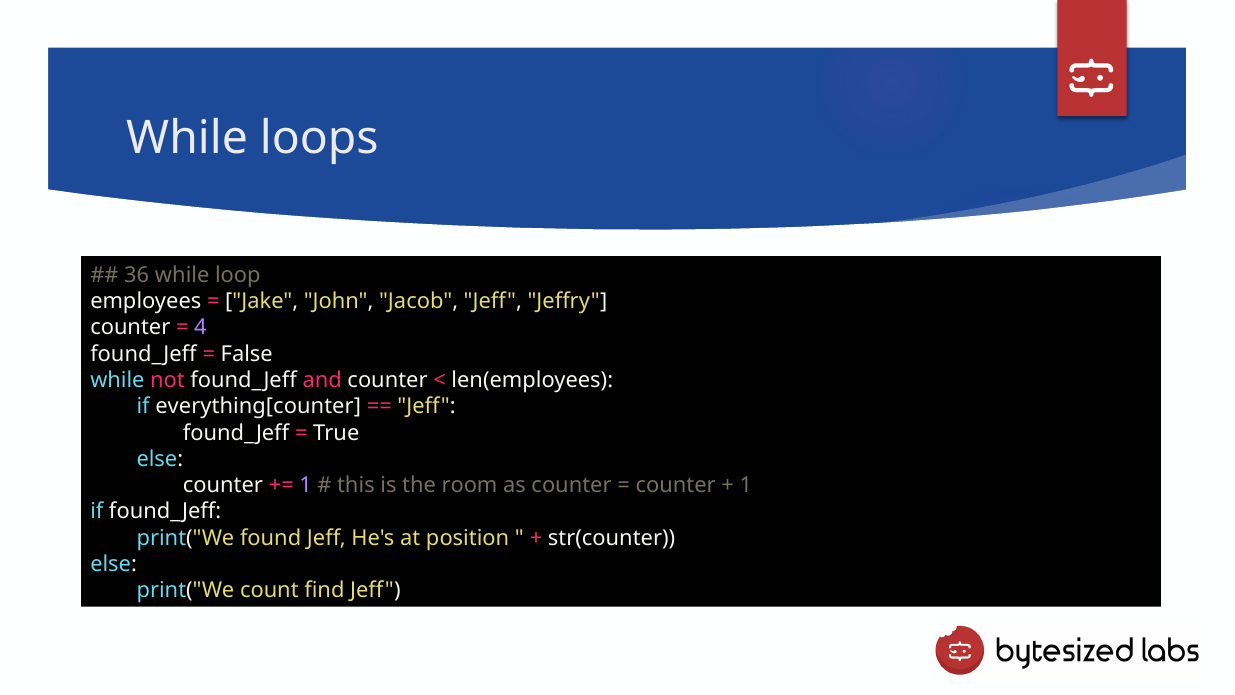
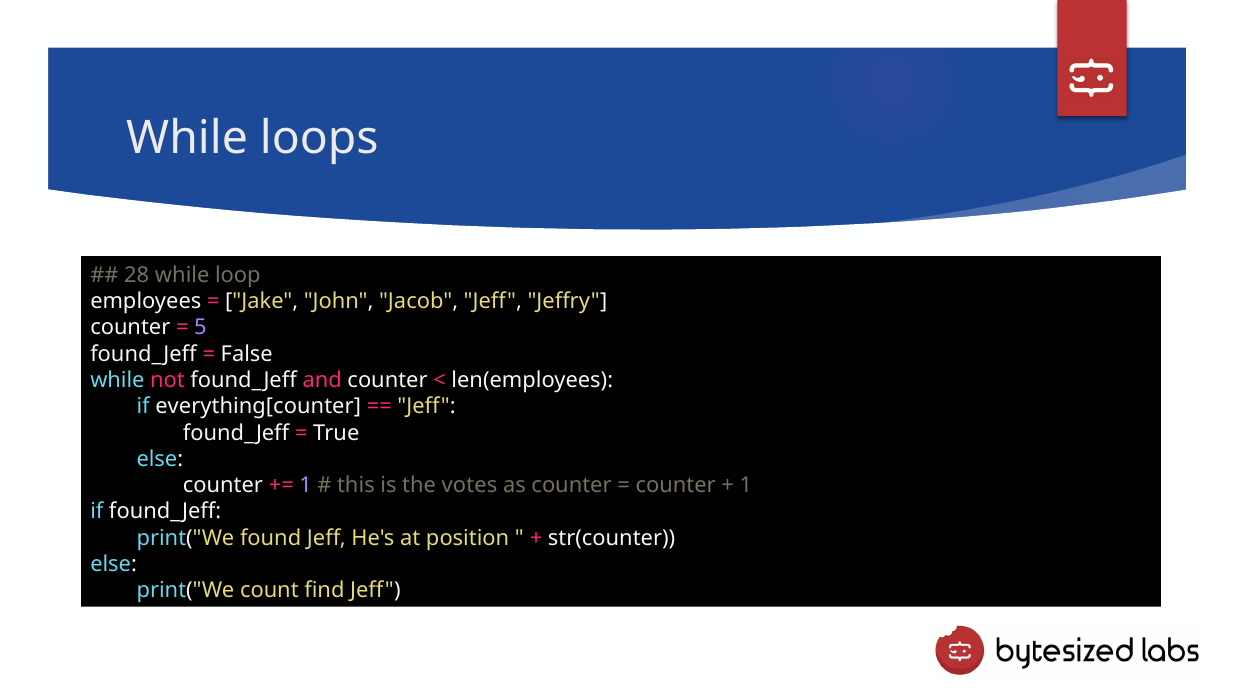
36: 36 -> 28
4: 4 -> 5
room: room -> votes
